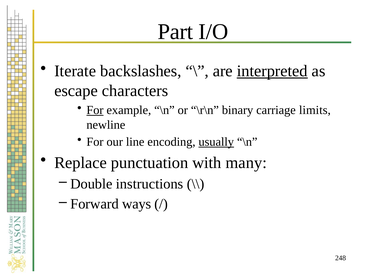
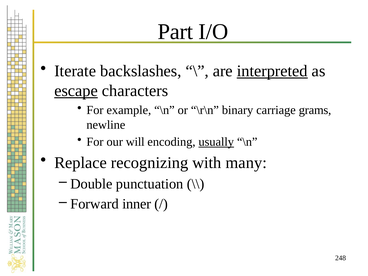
escape underline: none -> present
For at (95, 110) underline: present -> none
limits: limits -> grams
line: line -> will
punctuation: punctuation -> recognizing
instructions: instructions -> punctuation
ways: ways -> inner
